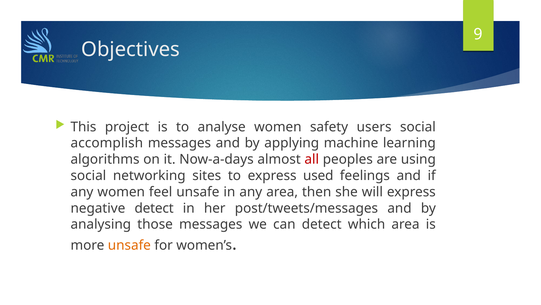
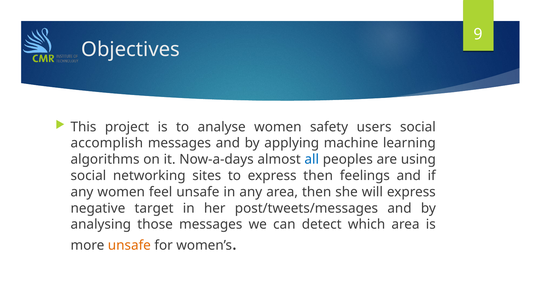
all colour: red -> blue
express used: used -> then
negative detect: detect -> target
